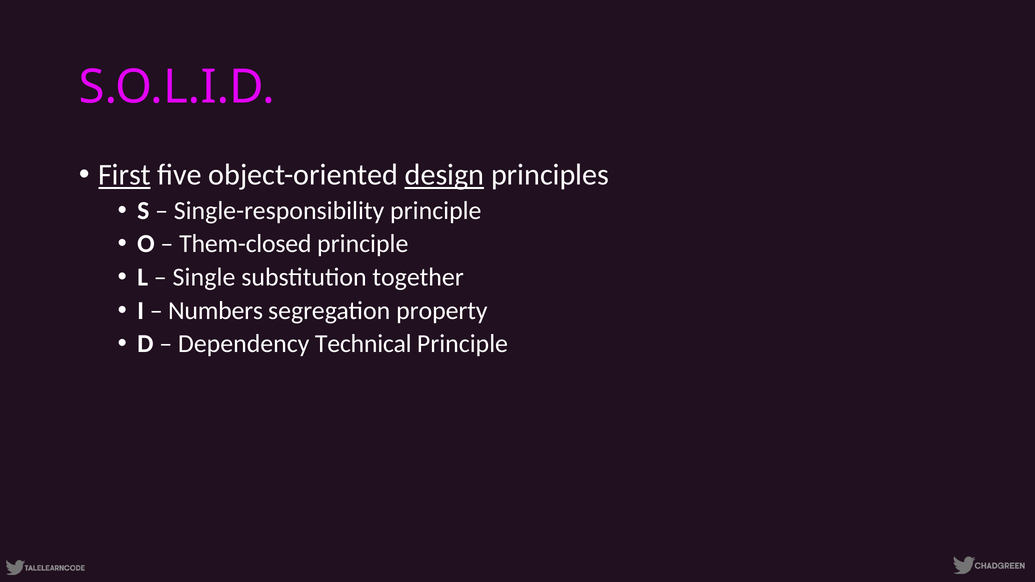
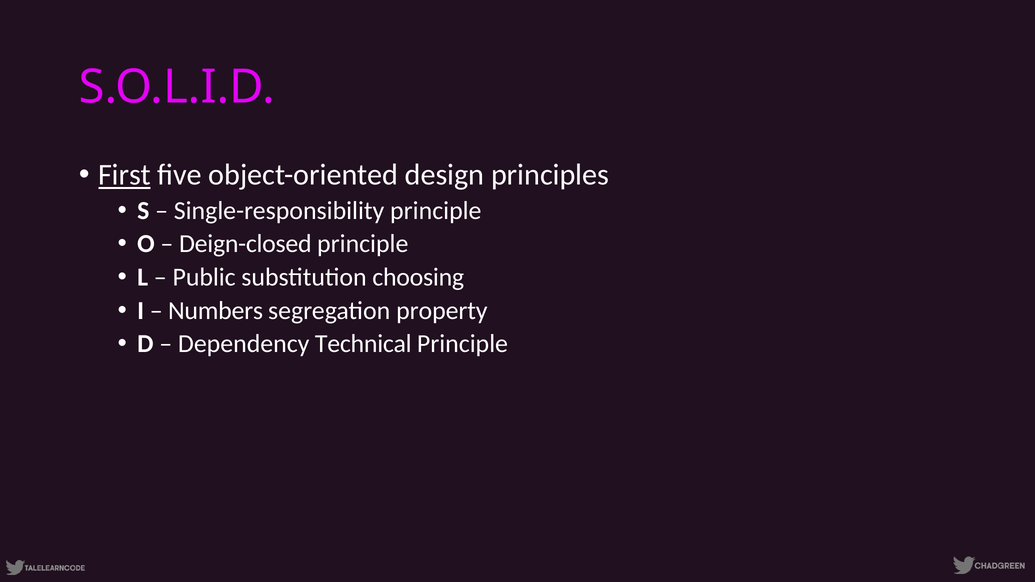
design underline: present -> none
Them-closed: Them-closed -> Deign-closed
Single: Single -> Public
together: together -> choosing
